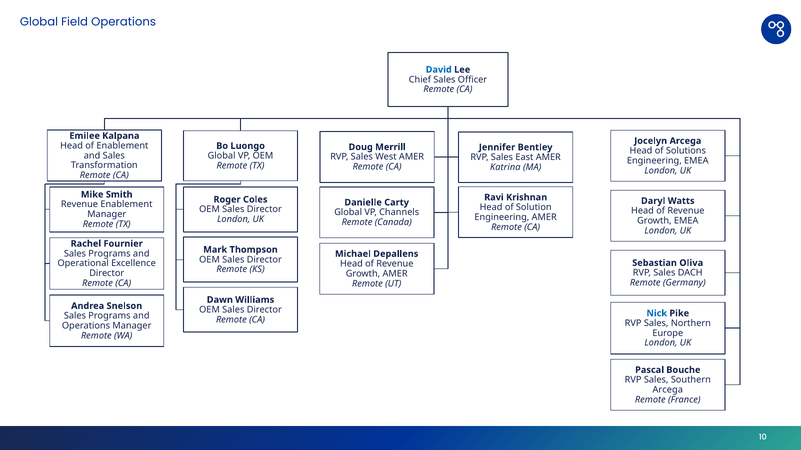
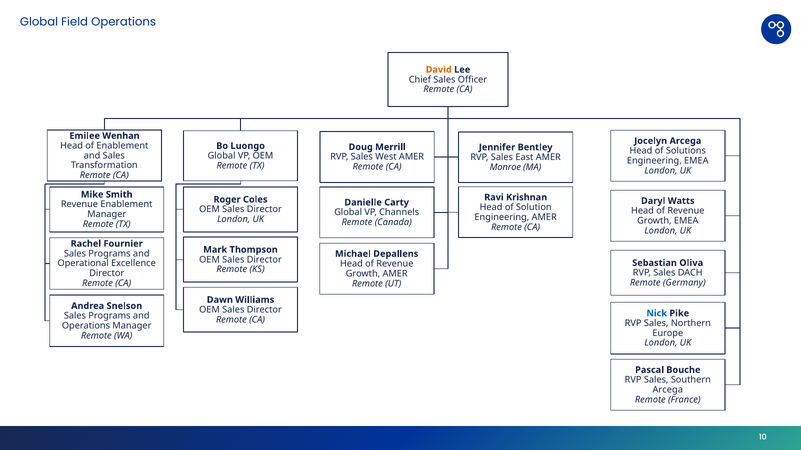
David colour: blue -> orange
Kalpana: Kalpana -> Wenhan
Katrina: Katrina -> Monroe
